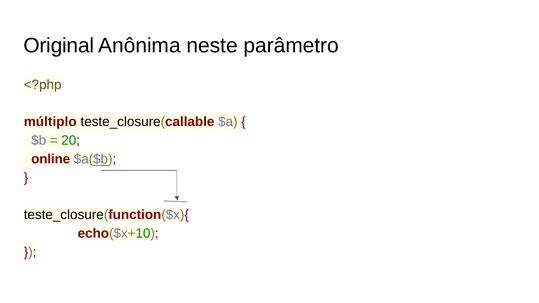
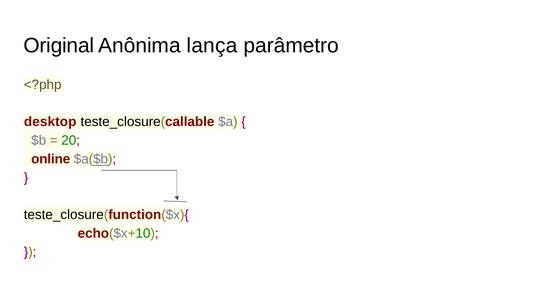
neste: neste -> lança
múltiplo: múltiplo -> desktop
